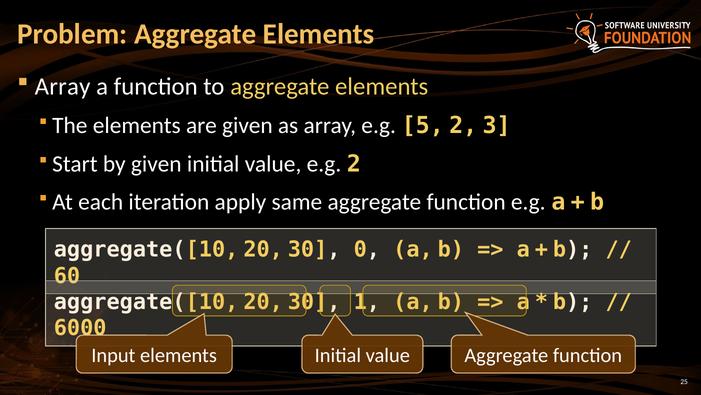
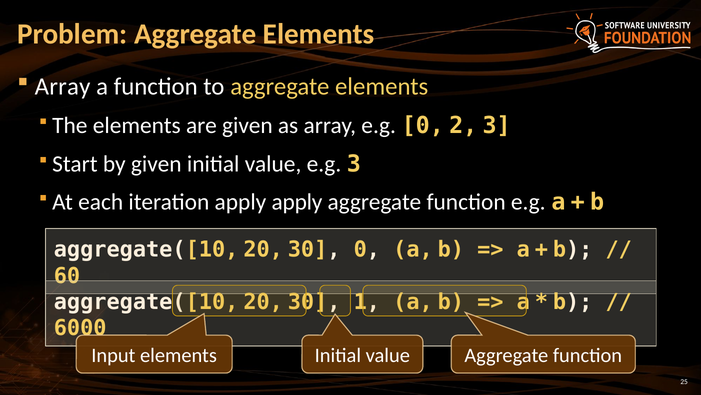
e.g 5: 5 -> 0
e.g 2: 2 -> 3
apply same: same -> apply
